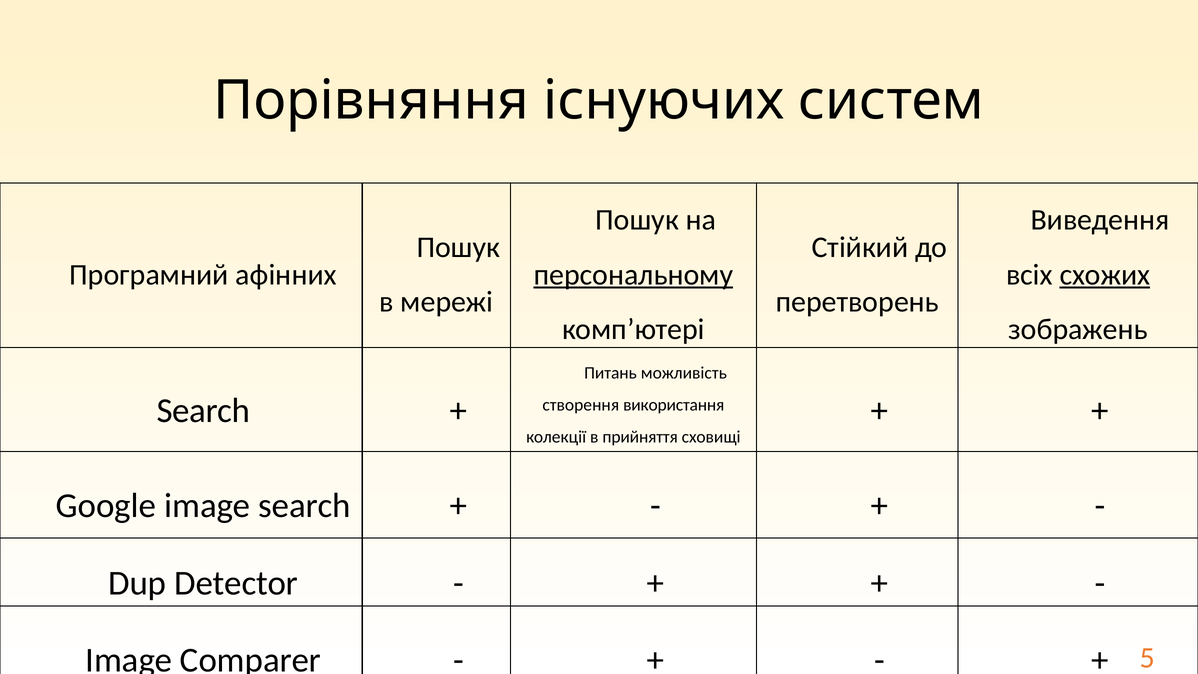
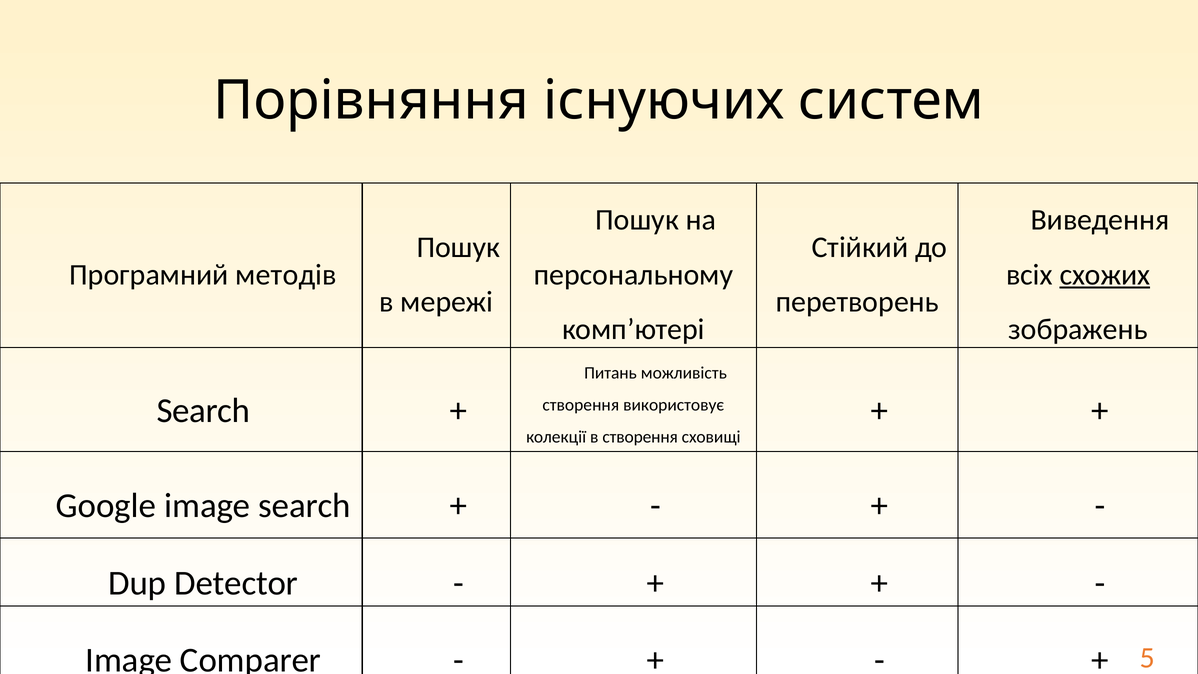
афінних: афінних -> методів
персональному underline: present -> none
використання: використання -> використовує
в прийняття: прийняття -> створення
